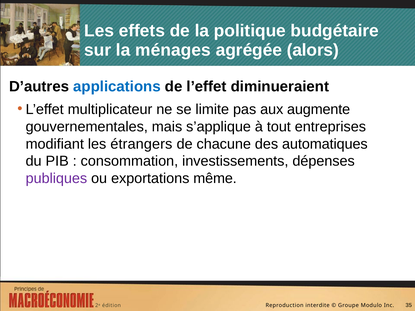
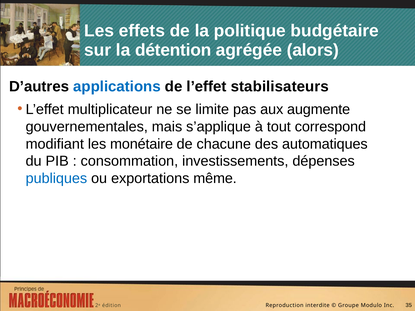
ménages: ménages -> détention
diminueraient: diminueraient -> stabilisateurs
entreprises: entreprises -> correspond
étrangers: étrangers -> monétaire
publiques colour: purple -> blue
